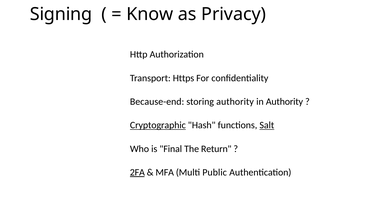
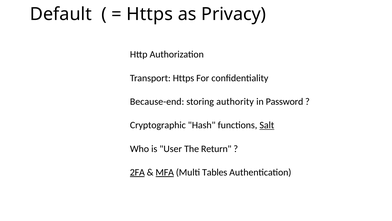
Signing: Signing -> Default
Know at (150, 14): Know -> Https
in Authority: Authority -> Password
Cryptographic underline: present -> none
Final: Final -> User
MFA underline: none -> present
Public: Public -> Tables
